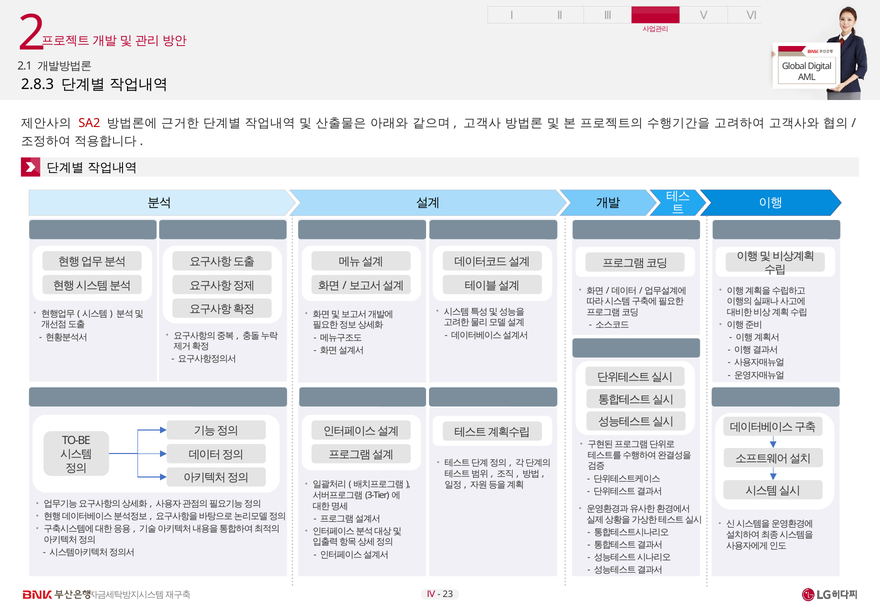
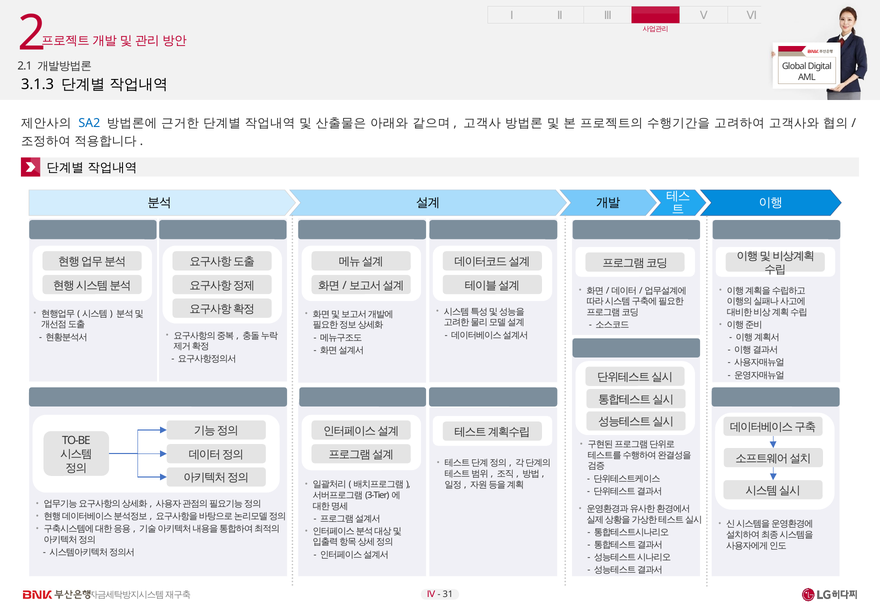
2.8.3: 2.8.3 -> 3.1.3
SA2 colour: red -> blue
23: 23 -> 31
